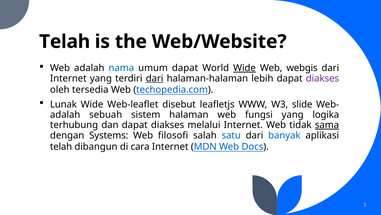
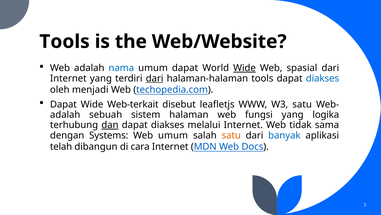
Telah at (65, 41): Telah -> Tools
webgis: webgis -> spasial
halaman-halaman lebih: lebih -> tools
diakses at (322, 78) colour: purple -> blue
tersedia: tersedia -> menjadi
Lunak at (63, 104): Lunak -> Dapat
Web-leaflet: Web-leaflet -> Web-terkait
W3 slide: slide -> satu
dan underline: none -> present
sama underline: present -> none
Web filosofi: filosofi -> umum
satu at (231, 135) colour: blue -> orange
